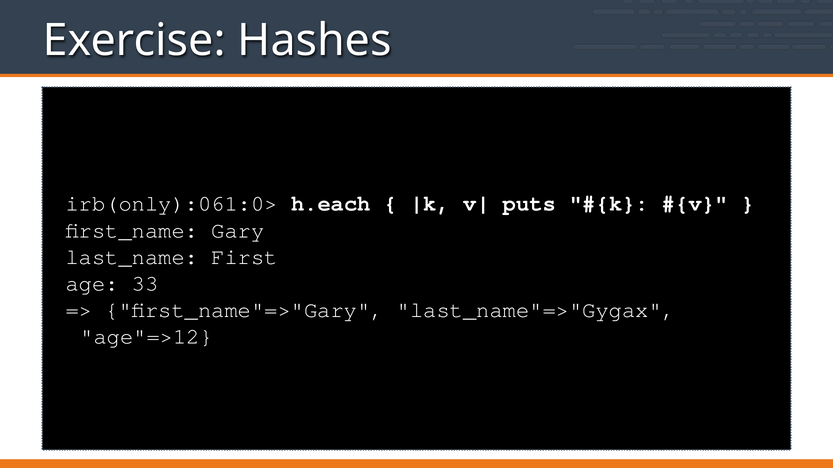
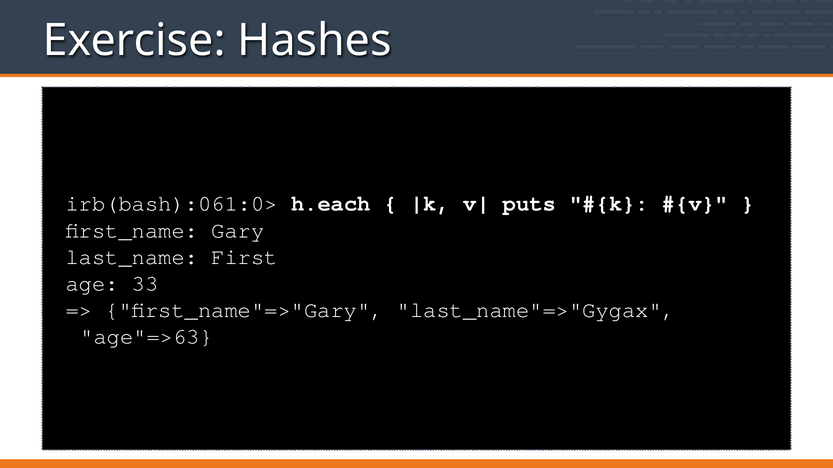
irb(only):061:0>: irb(only):061:0> -> irb(bash):061:0>
age"=>12: age"=>12 -> age"=>63
